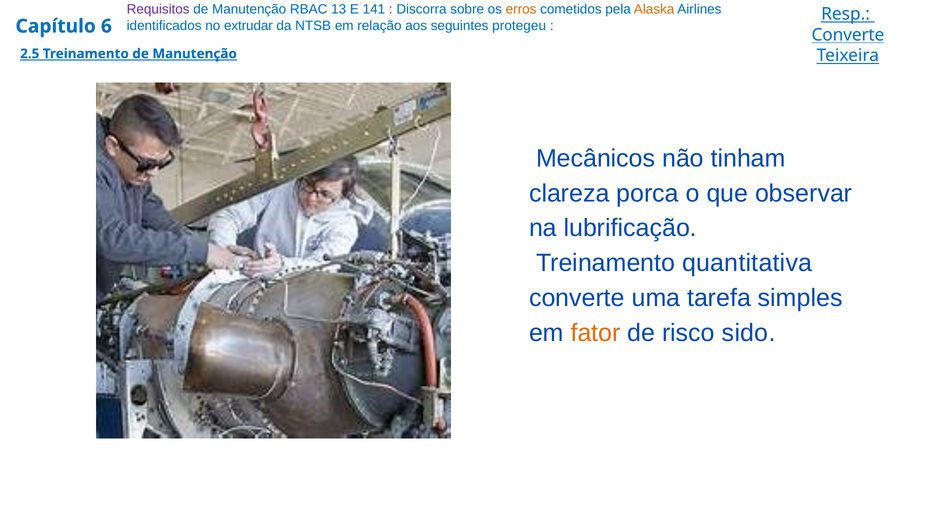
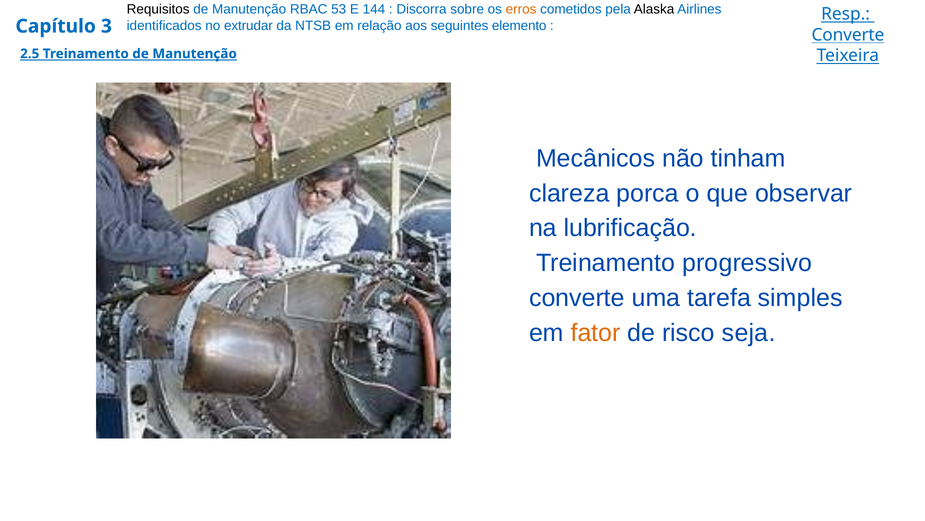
Requisitos colour: purple -> black
13: 13 -> 53
141: 141 -> 144
Alaska colour: orange -> black
protegeu: protegeu -> elemento
6: 6 -> 3
quantitativa: quantitativa -> progressivo
sido: sido -> seja
